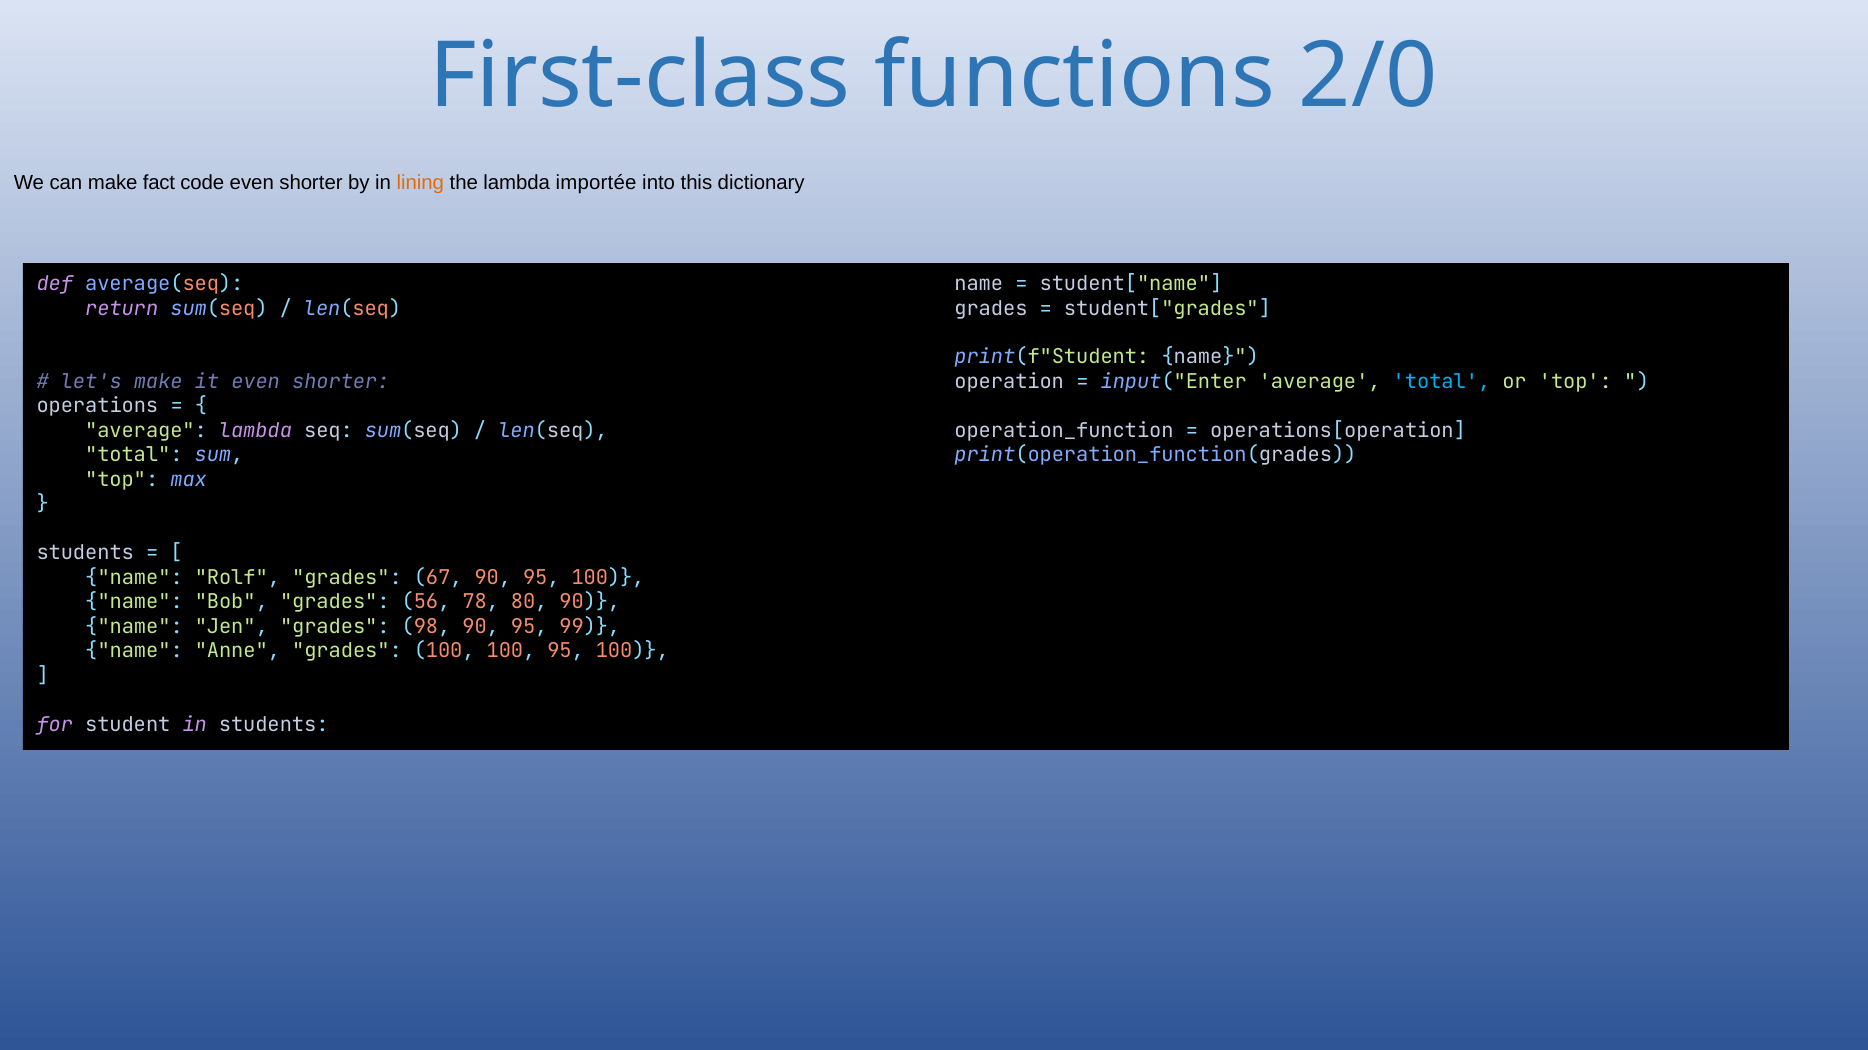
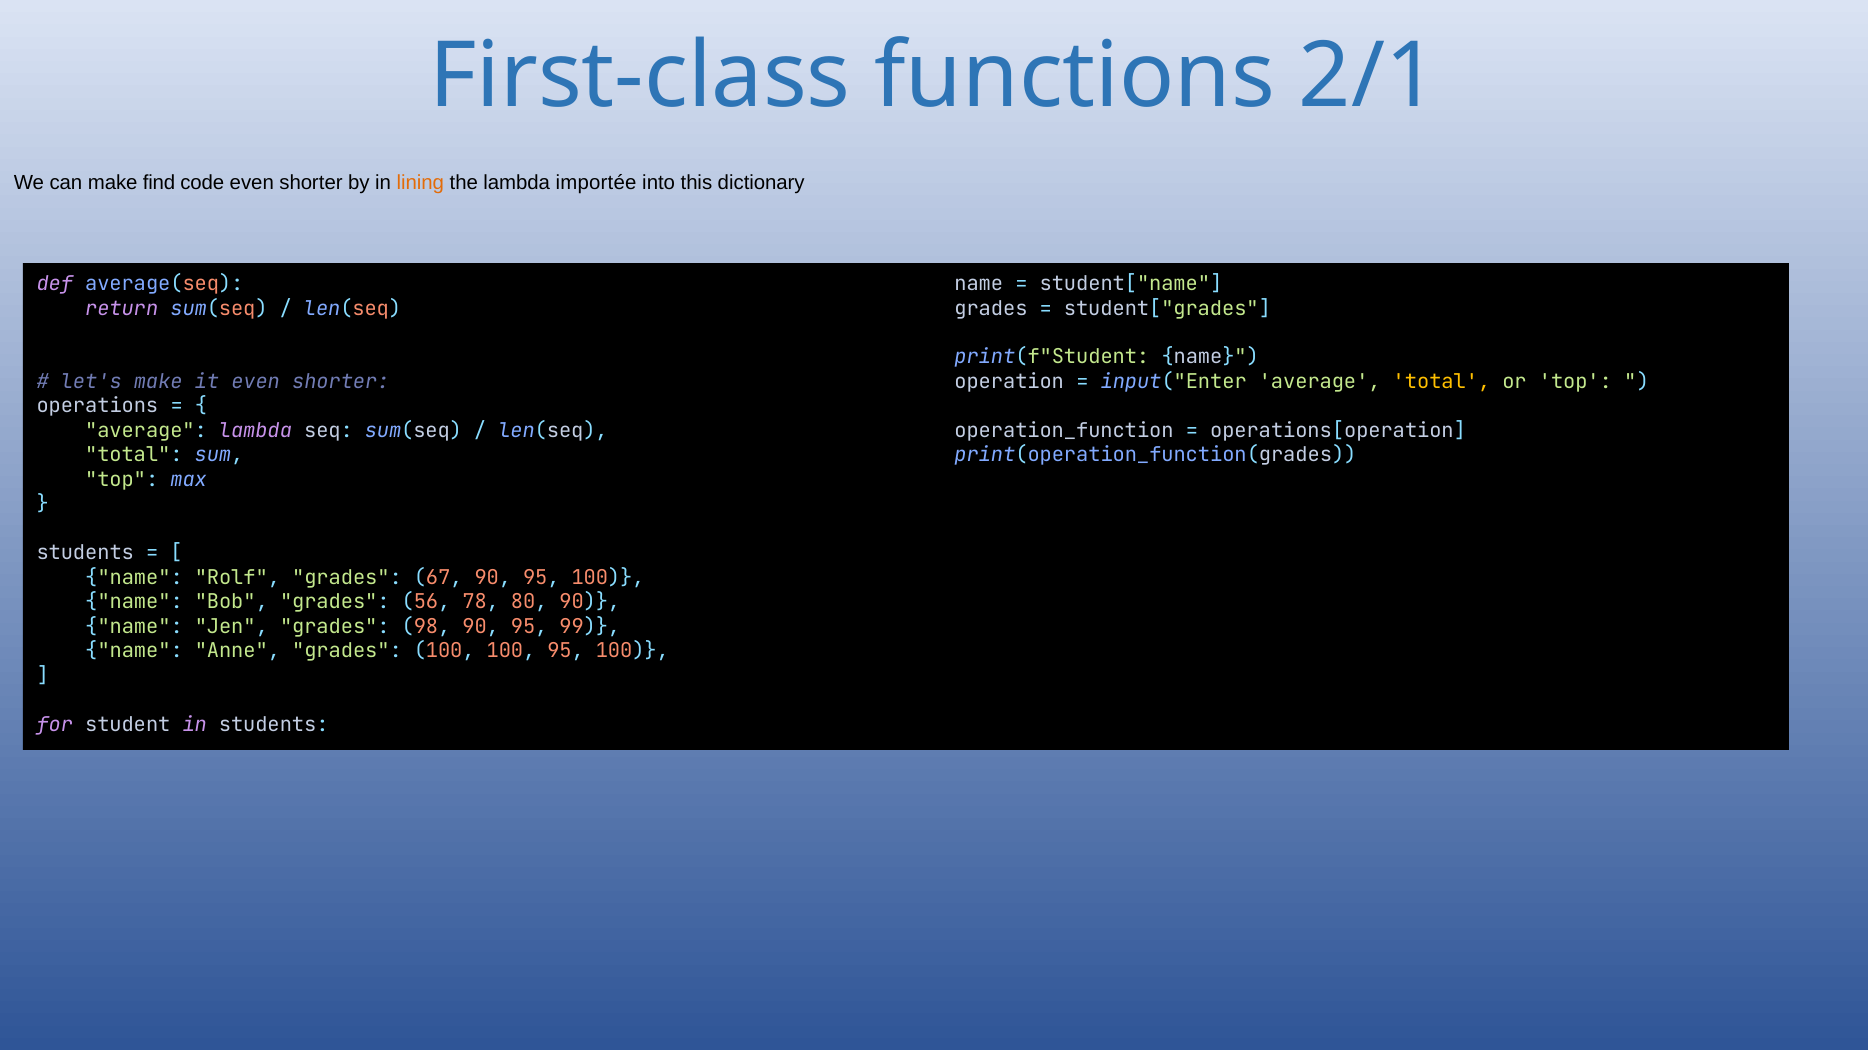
2/0: 2/0 -> 2/1
fact: fact -> find
total at (1442, 382) colour: light blue -> yellow
